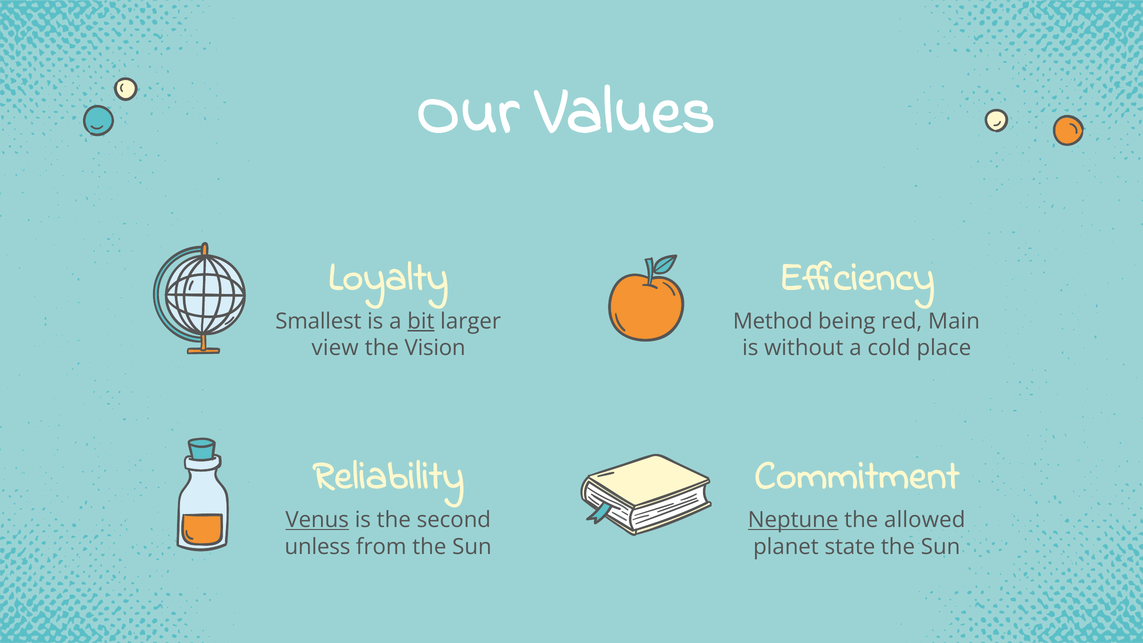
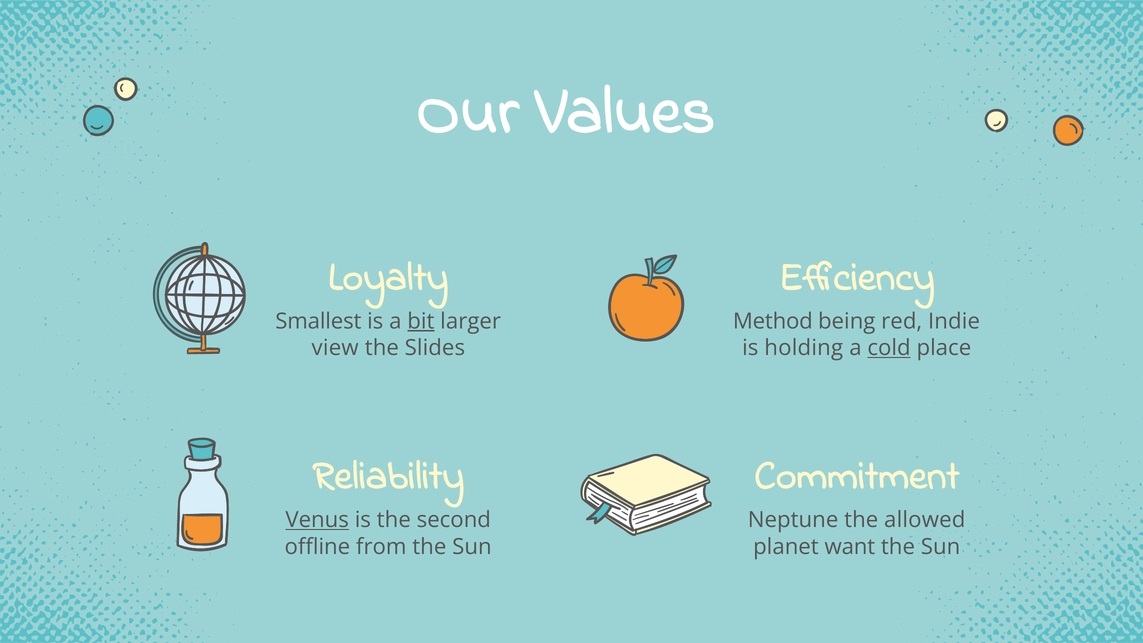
Main: Main -> Indie
Vision: Vision -> Slides
without: without -> holding
cold underline: none -> present
Neptune underline: present -> none
unless: unless -> offline
state: state -> want
